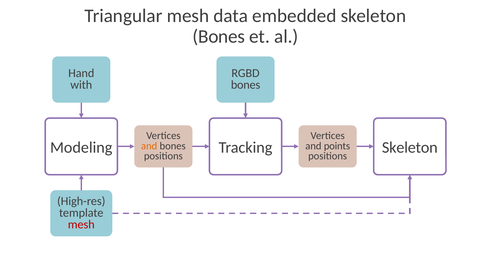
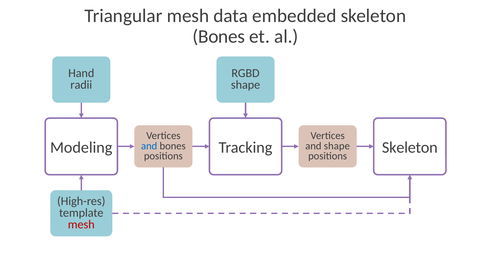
with: with -> radii
bones at (246, 85): bones -> shape
and at (149, 146) colour: orange -> blue
and points: points -> shape
